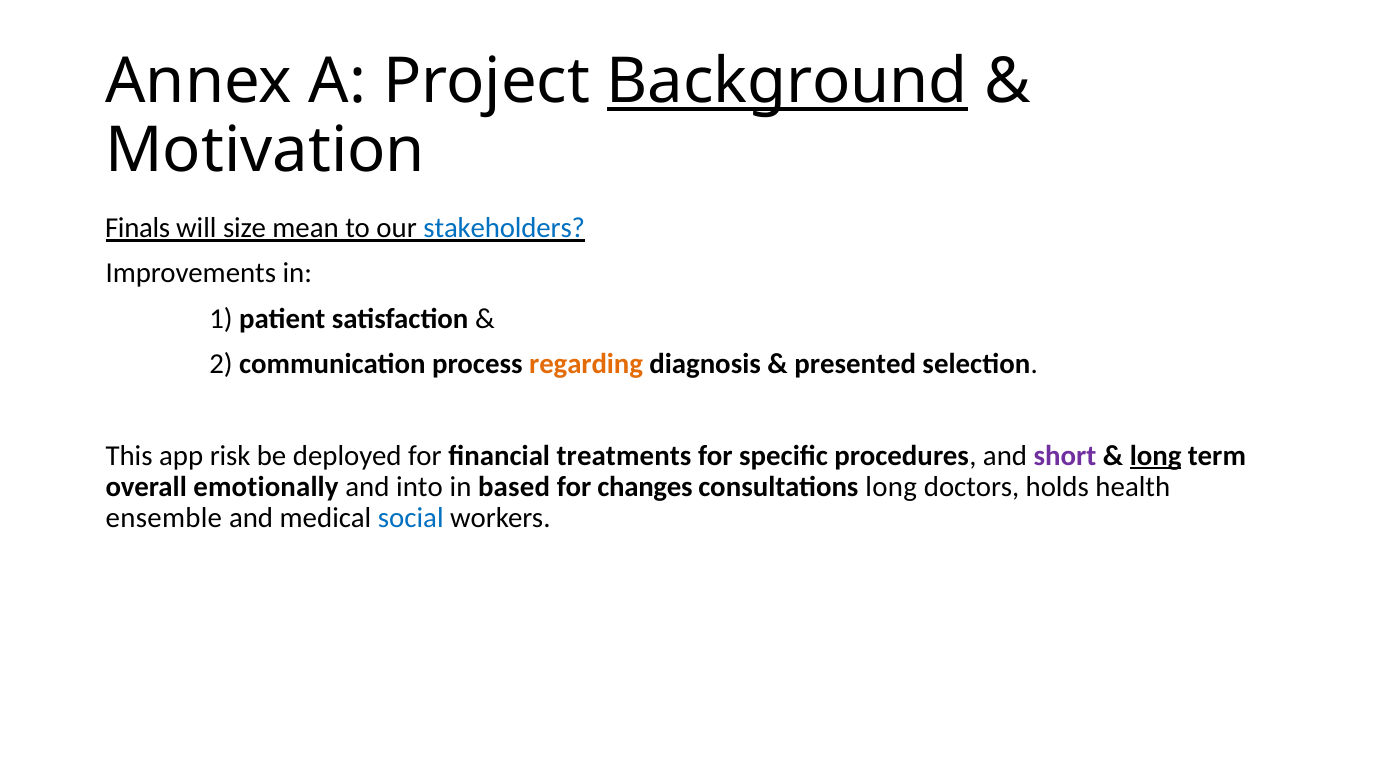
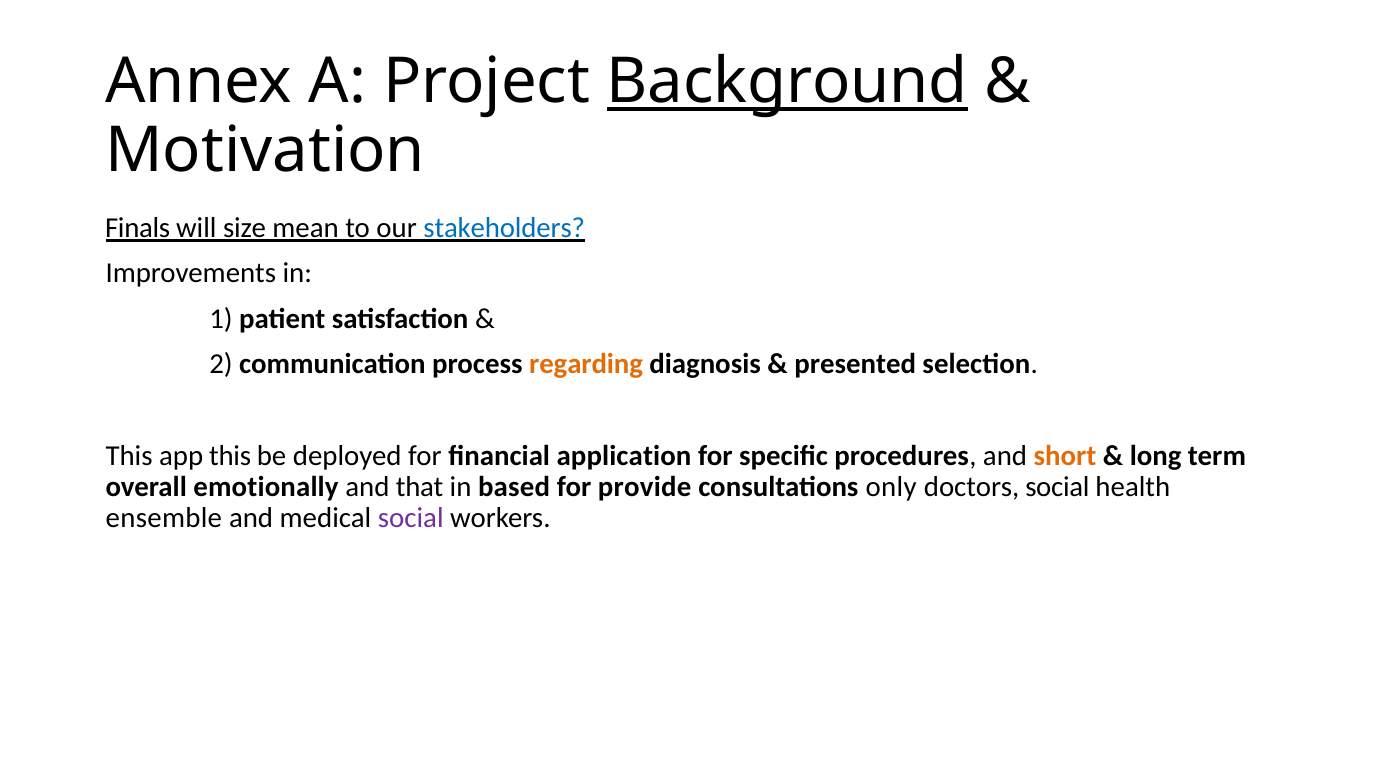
app risk: risk -> this
treatments: treatments -> application
short colour: purple -> orange
long at (1156, 456) underline: present -> none
into: into -> that
changes: changes -> provide
consultations long: long -> only
doctors holds: holds -> social
social at (411, 518) colour: blue -> purple
